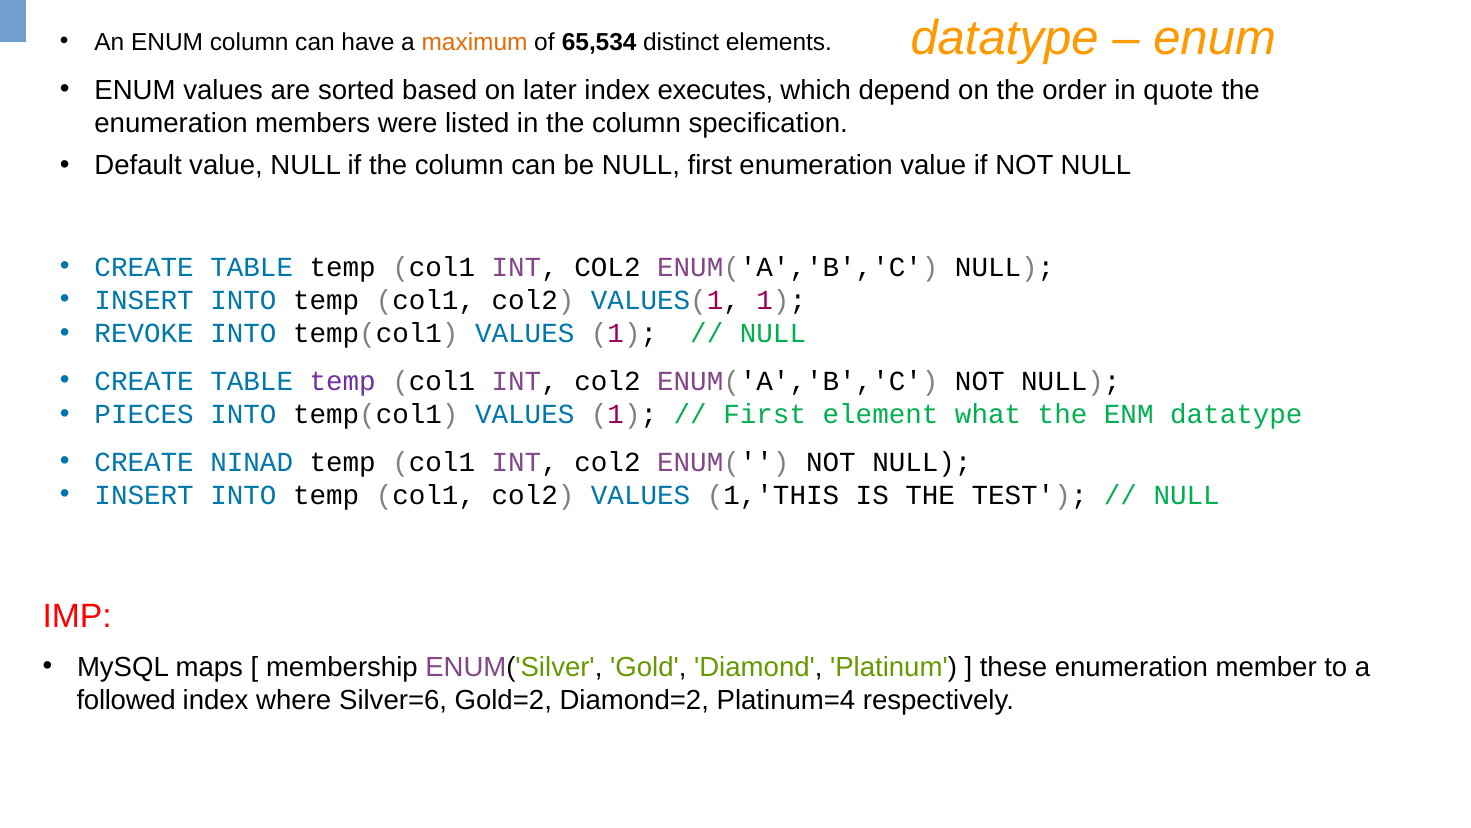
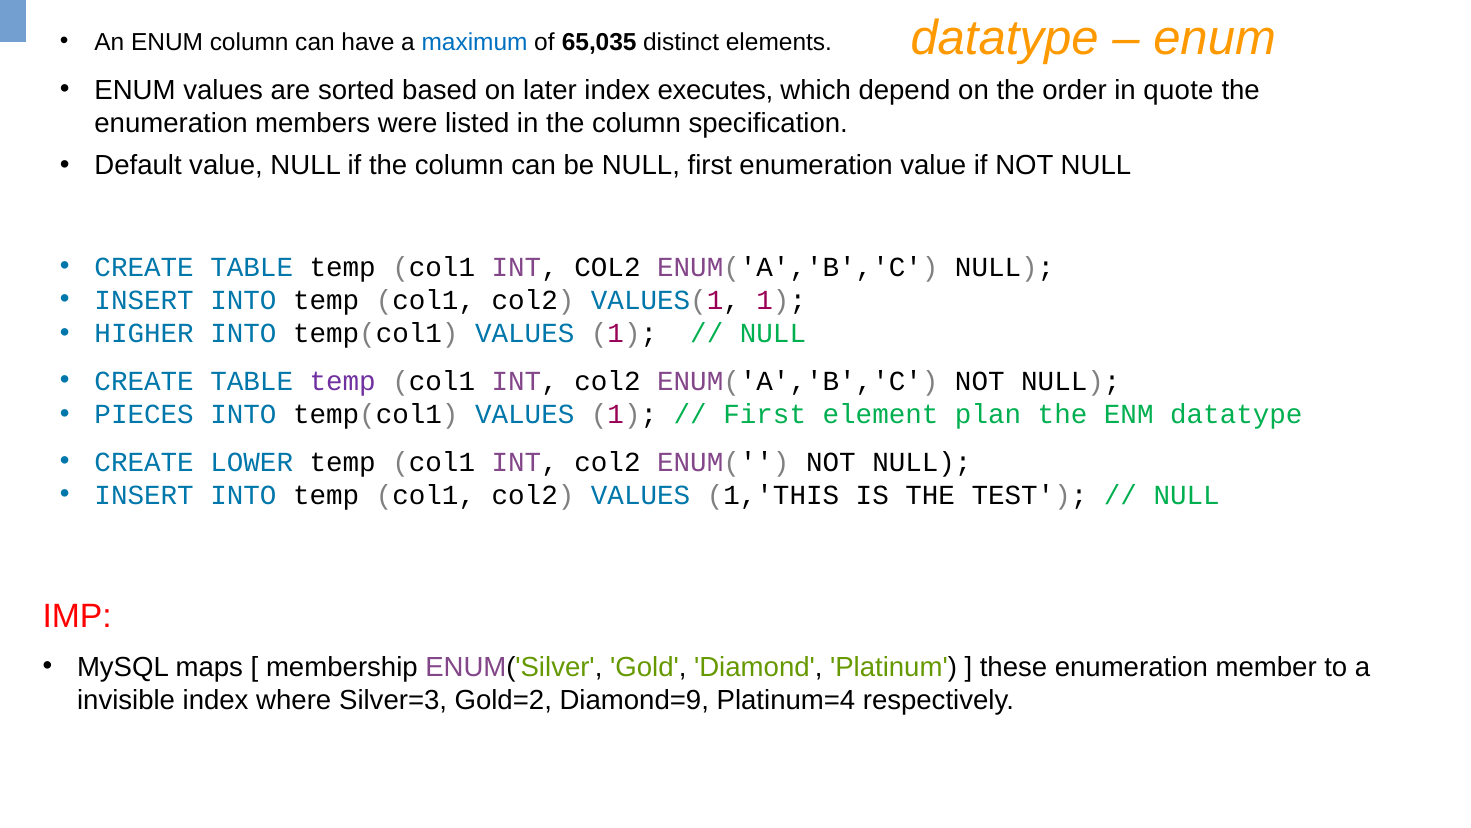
maximum colour: orange -> blue
65,534: 65,534 -> 65,035
REVOKE: REVOKE -> HIGHER
what: what -> plan
NINAD: NINAD -> LOWER
followed: followed -> invisible
Silver=6: Silver=6 -> Silver=3
Diamond=2: Diamond=2 -> Diamond=9
